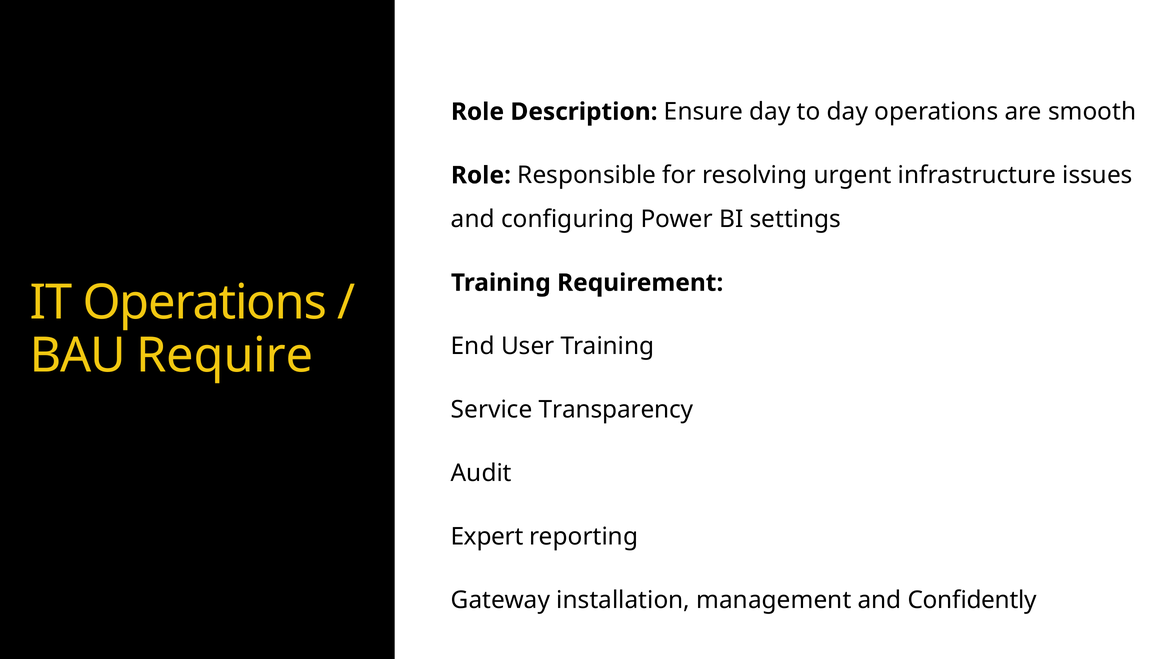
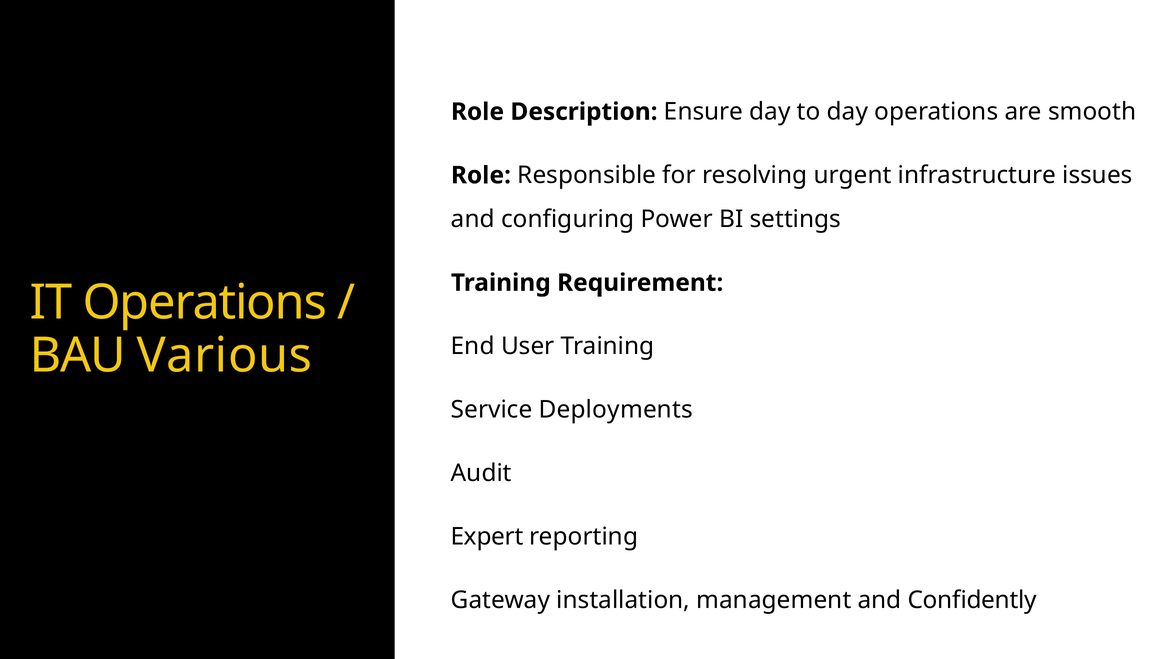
Require: Require -> Various
Transparency: Transparency -> Deployments
